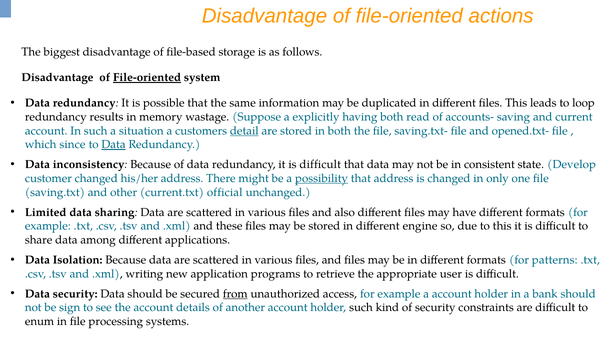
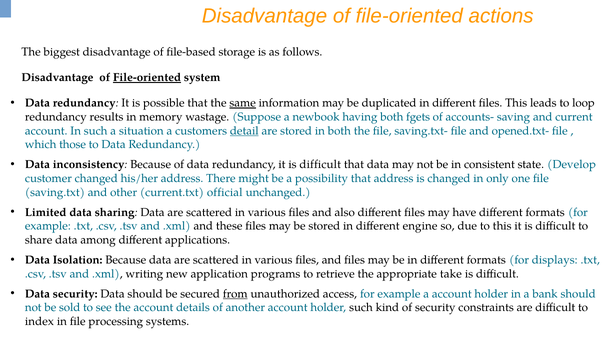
same underline: none -> present
explicitly: explicitly -> newbook
read: read -> fgets
since: since -> those
Data at (114, 145) underline: present -> none
possibility underline: present -> none
patterns: patterns -> displays
user: user -> take
sign: sign -> sold
enum: enum -> index
